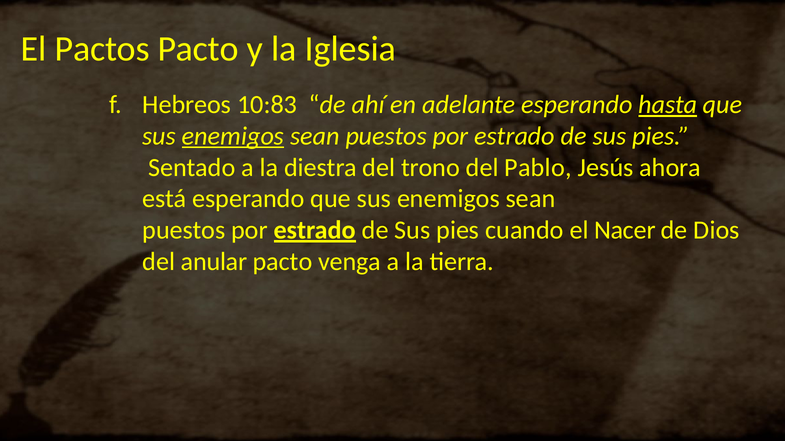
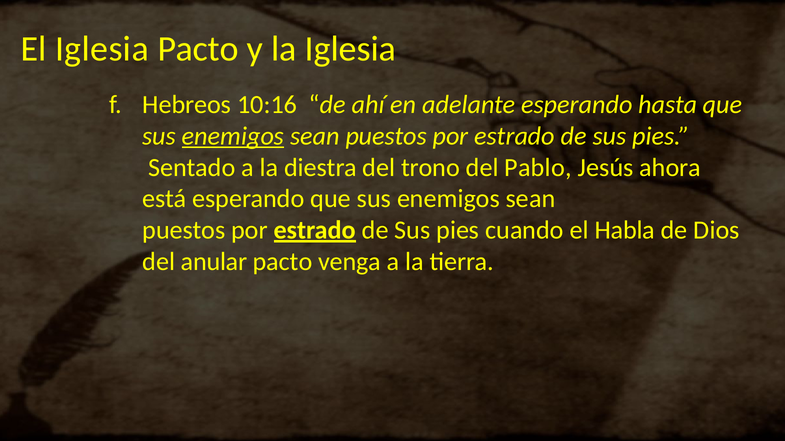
El Pactos: Pactos -> Iglesia
10:83: 10:83 -> 10:16
hasta underline: present -> none
Nacer: Nacer -> Habla
